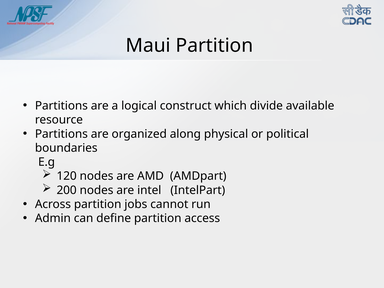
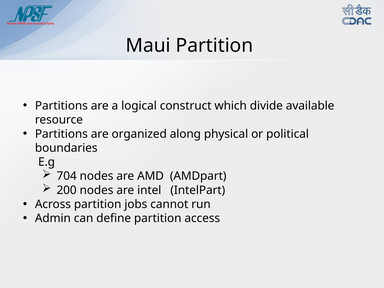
120: 120 -> 704
